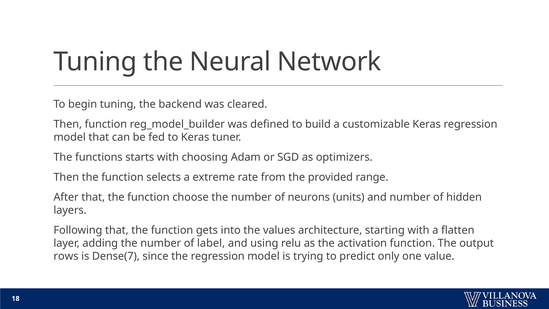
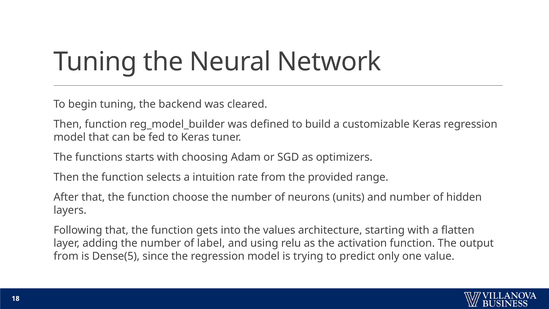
extreme: extreme -> intuition
rows at (66, 256): rows -> from
Dense(7: Dense(7 -> Dense(5
